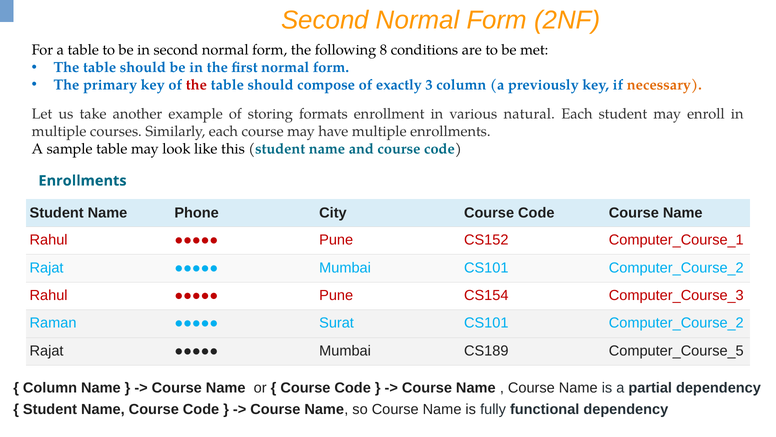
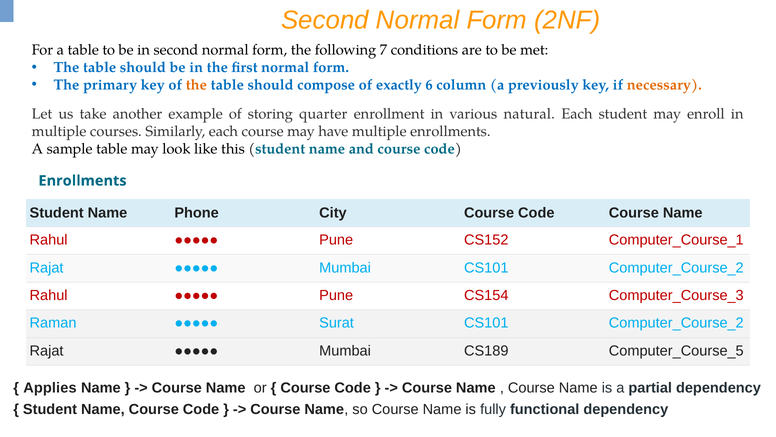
8: 8 -> 7
the at (196, 85) colour: red -> orange
3: 3 -> 6
formats: formats -> quarter
Column at (50, 387): Column -> Applies
